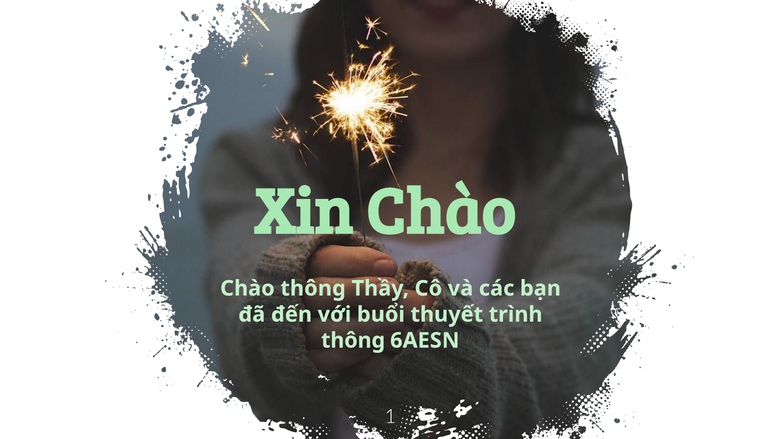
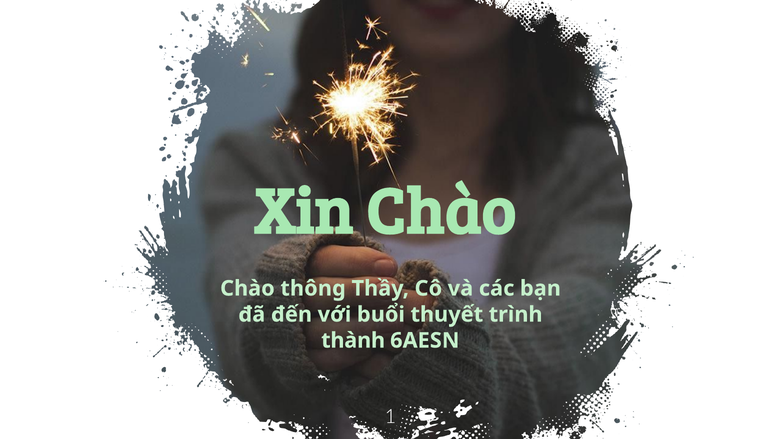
thông at (353, 341): thông -> thành
